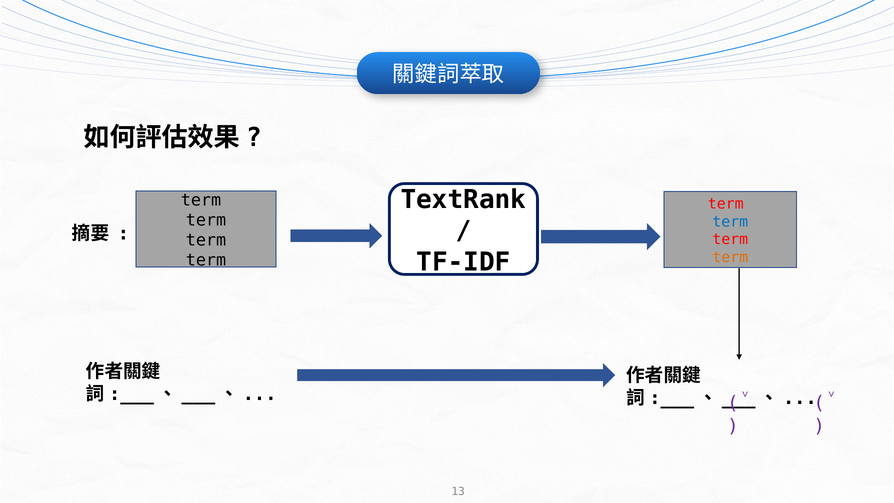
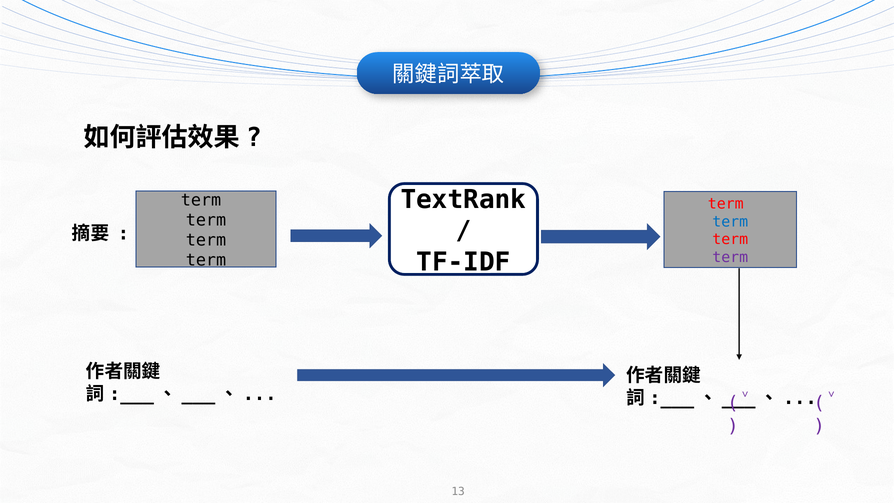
term at (730, 257) colour: orange -> purple
